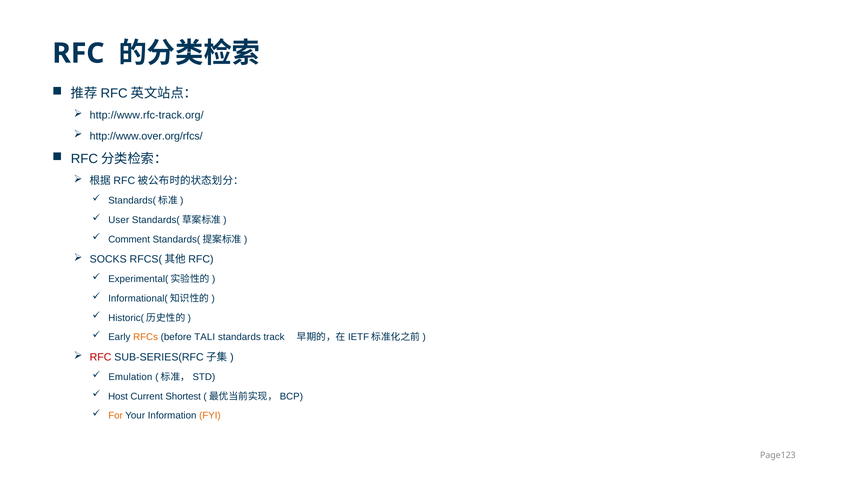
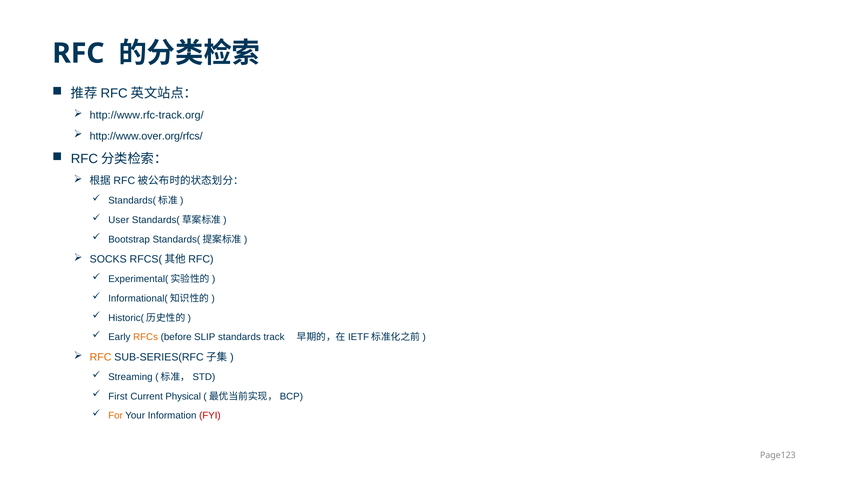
Comment: Comment -> Bootstrap
TALI: TALI -> SLIP
RFC at (101, 357) colour: red -> orange
Emulation: Emulation -> Streaming
Host: Host -> First
Shortest: Shortest -> Physical
FYI colour: orange -> red
